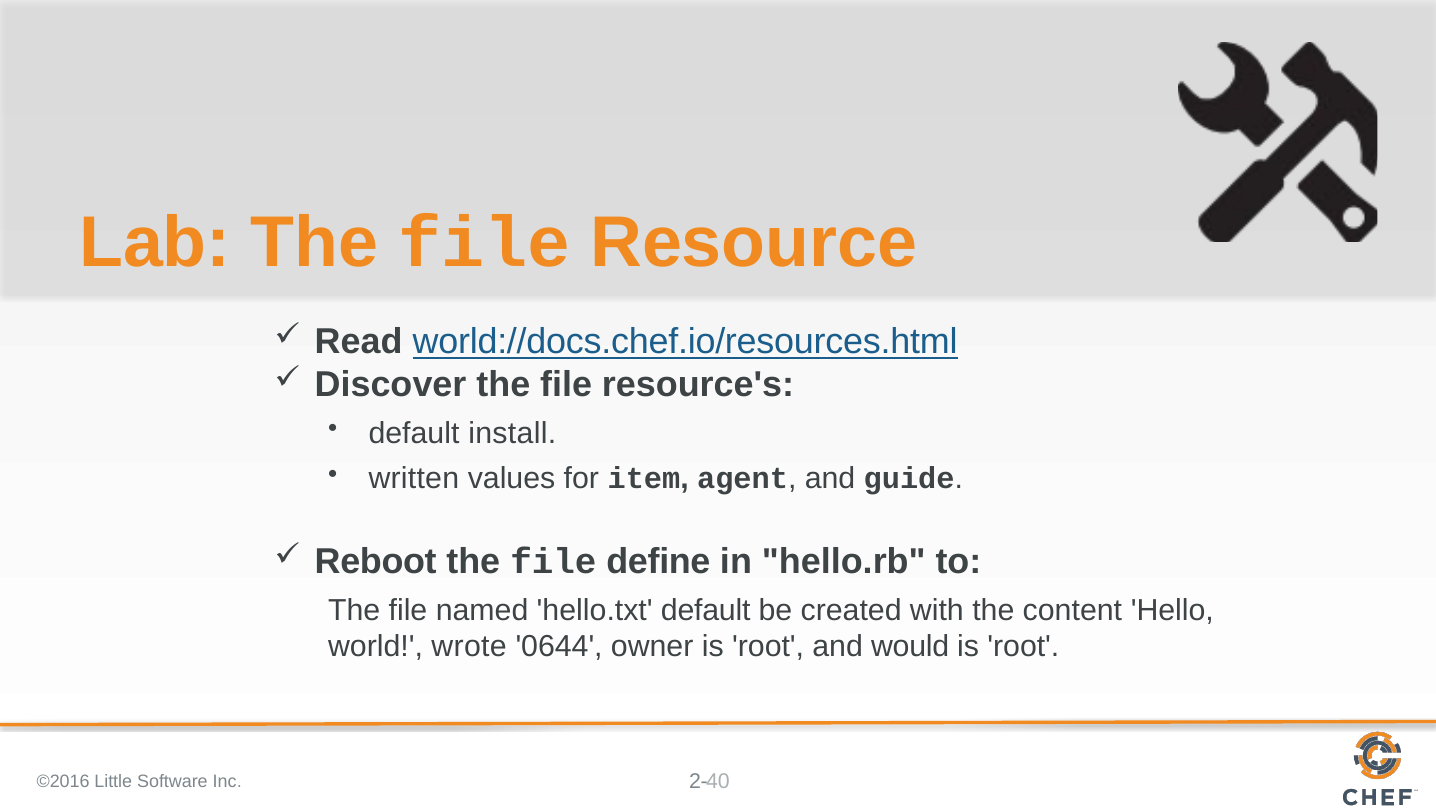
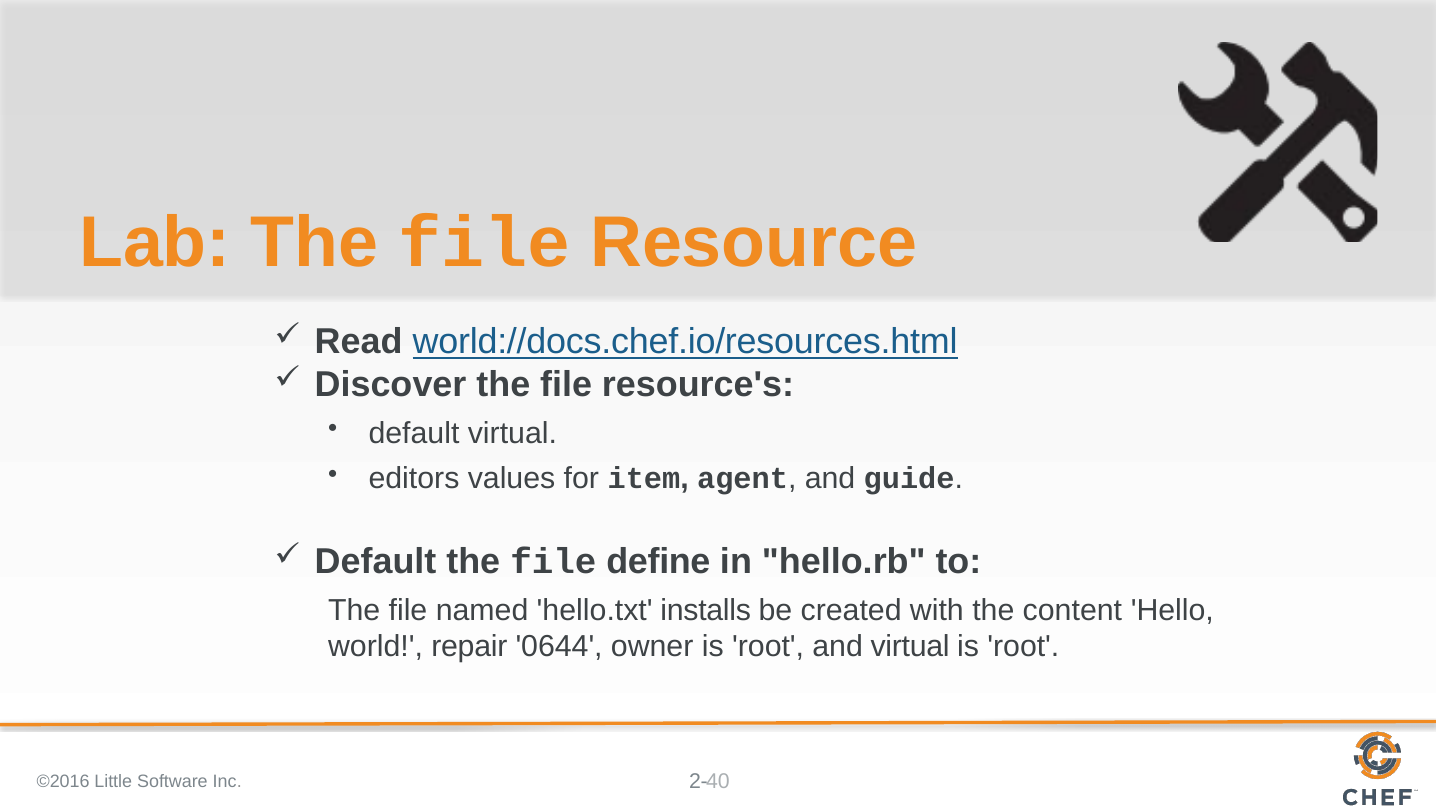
default install: install -> virtual
written: written -> editors
Reboot at (376, 562): Reboot -> Default
hello.txt default: default -> installs
wrote: wrote -> repair
and would: would -> virtual
